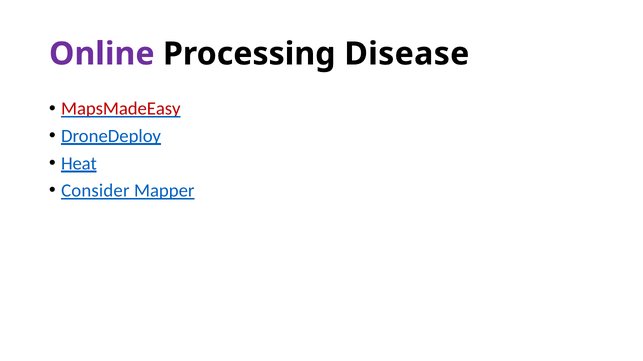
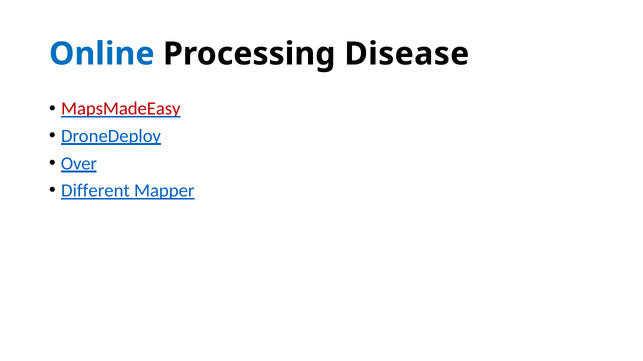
Online colour: purple -> blue
Heat: Heat -> Over
Consider: Consider -> Different
